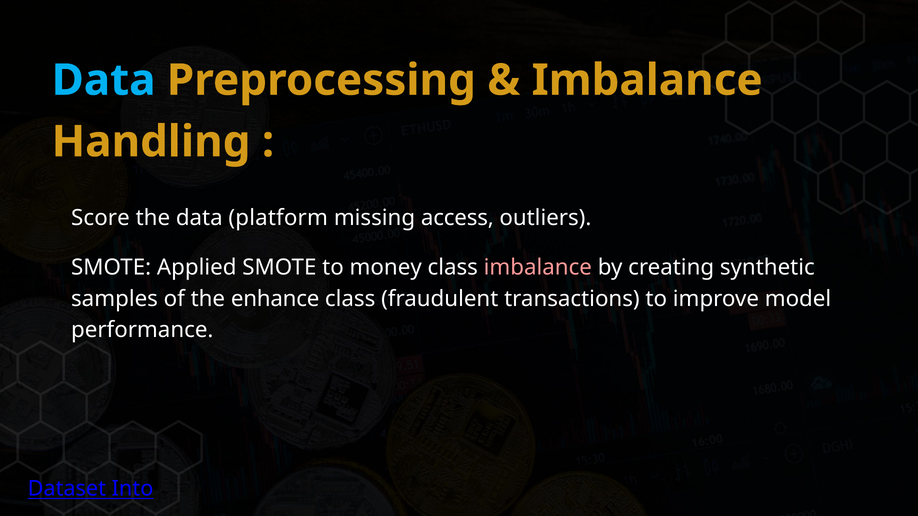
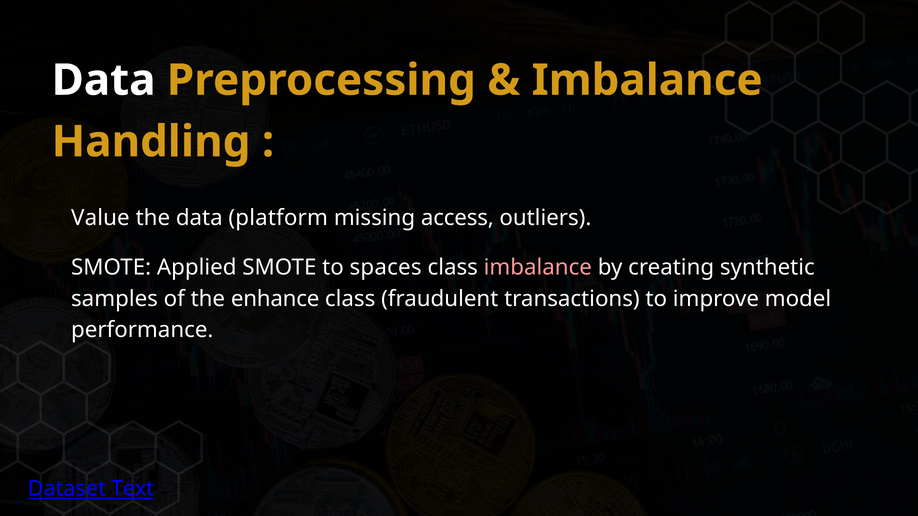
Data at (104, 80) colour: light blue -> white
Score: Score -> Value
money: money -> spaces
Into: Into -> Text
